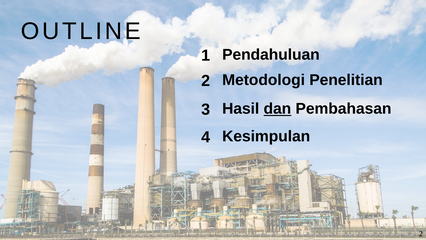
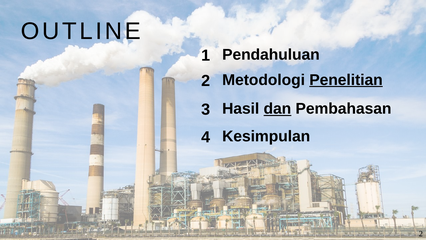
Penelitian underline: none -> present
